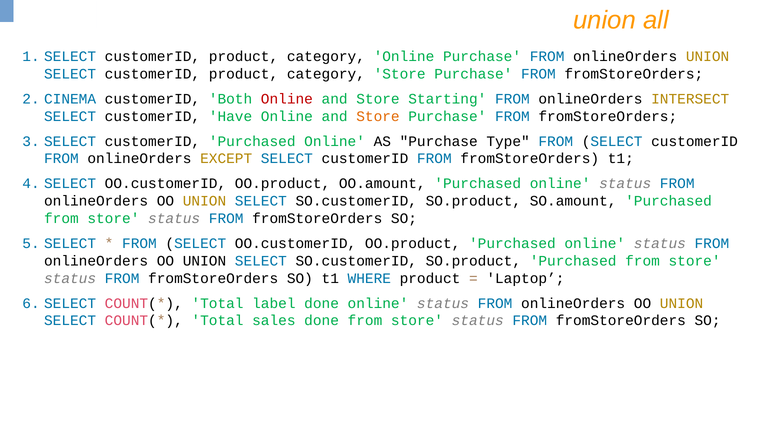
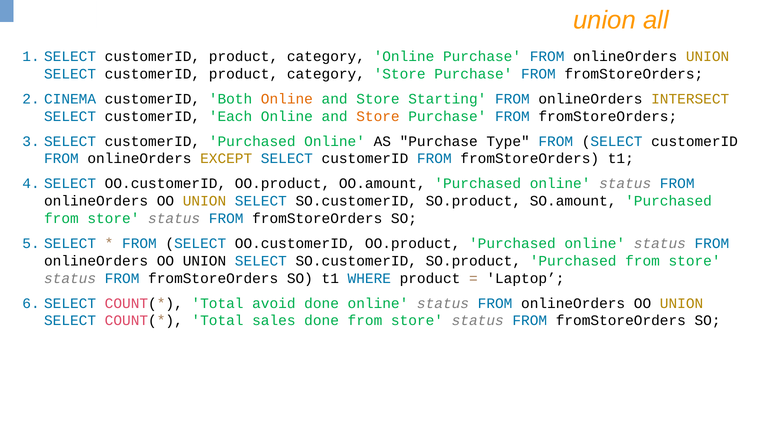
Online at (287, 99) colour: red -> orange
Have: Have -> Each
label: label -> avoid
